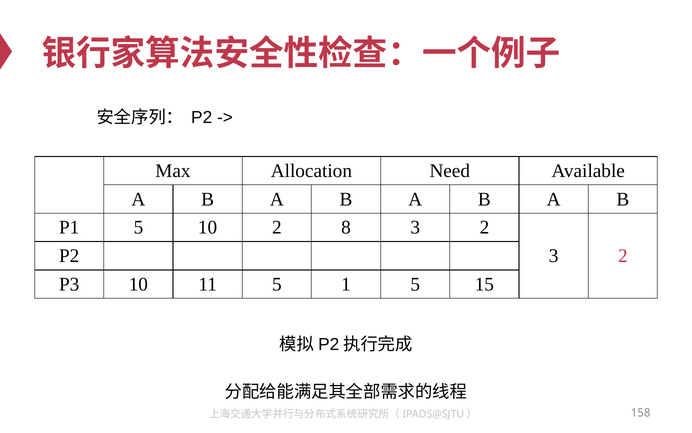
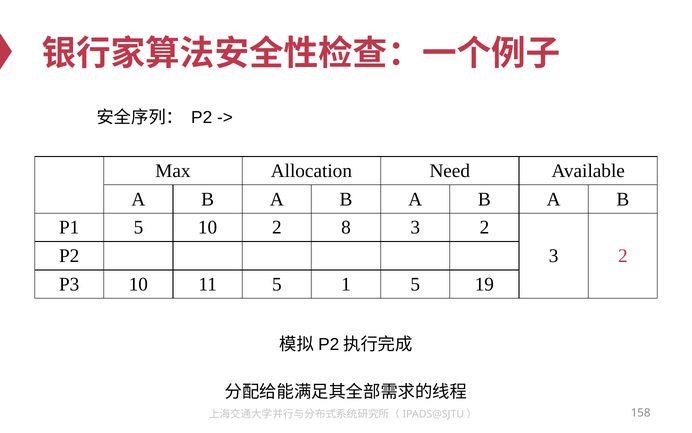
15: 15 -> 19
